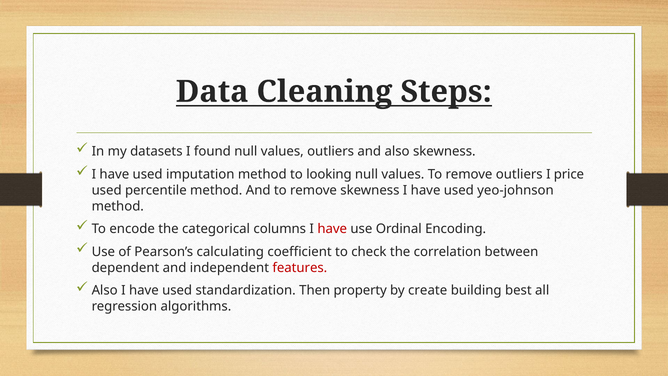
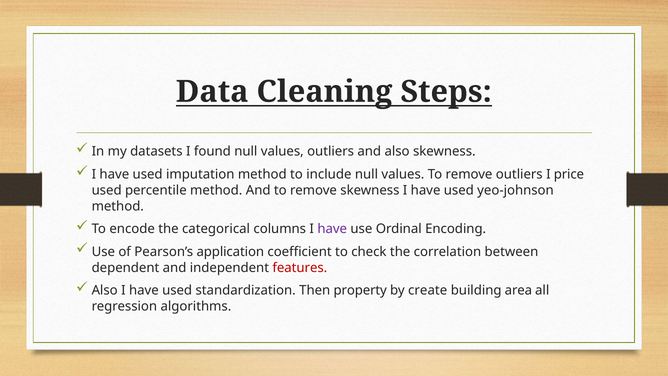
looking: looking -> include
have at (332, 229) colour: red -> purple
calculating: calculating -> application
best: best -> area
